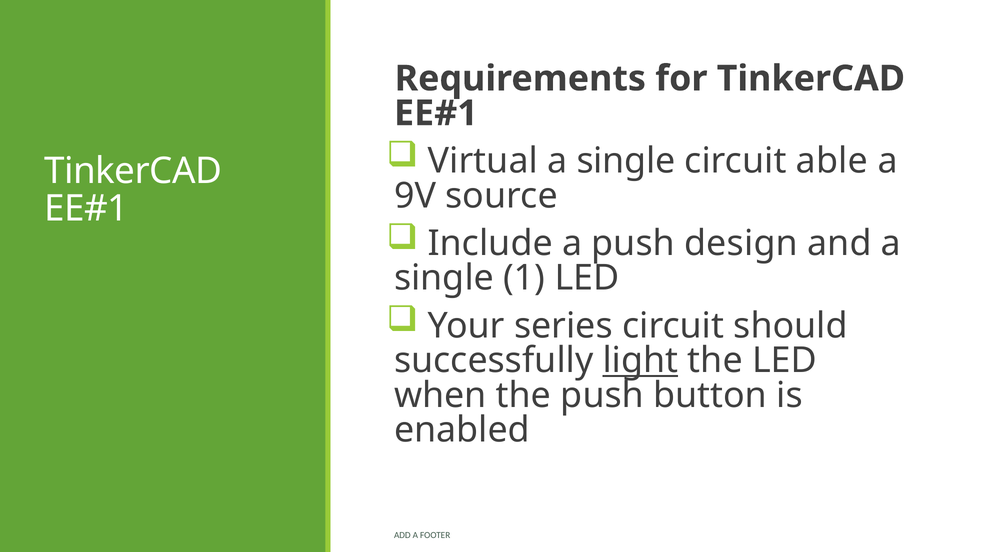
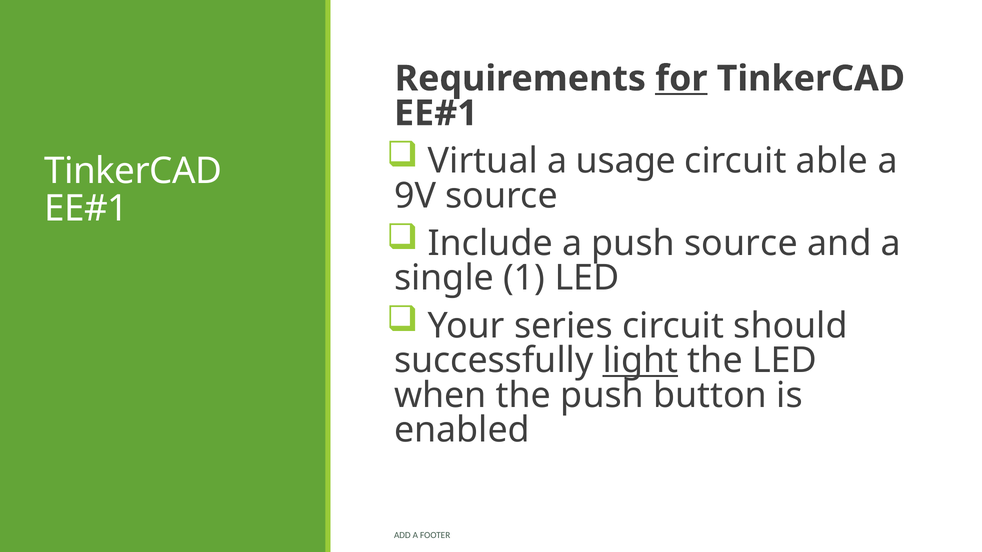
for underline: none -> present
single at (626, 161): single -> usage
push design: design -> source
